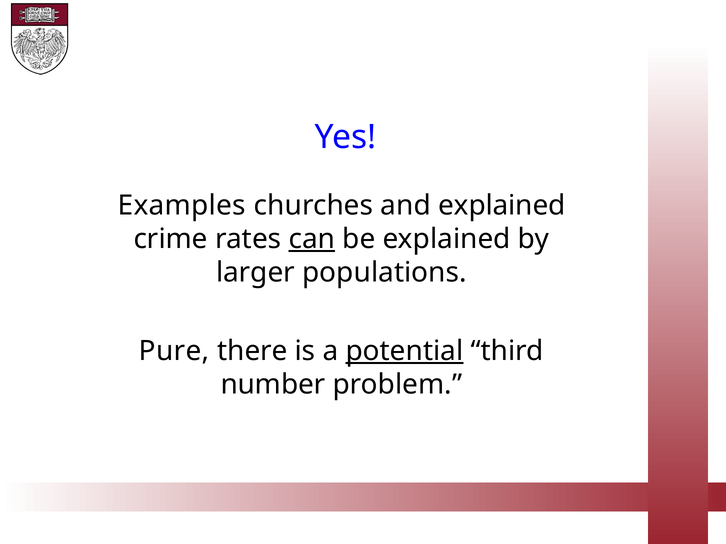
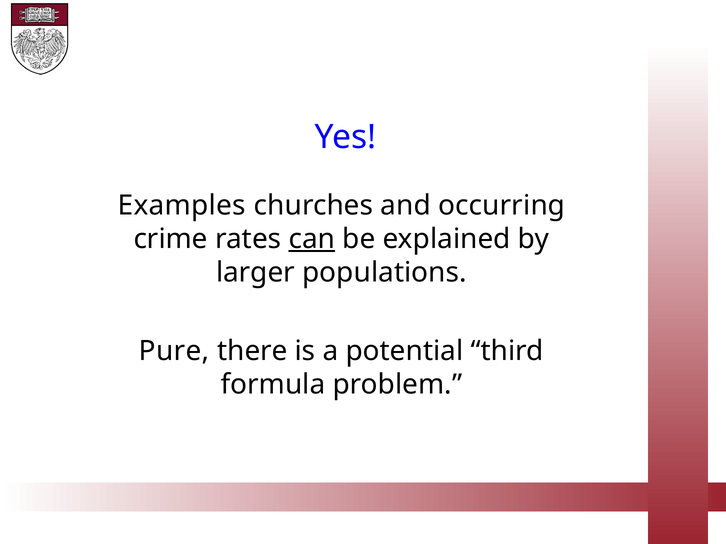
and explained: explained -> occurring
potential underline: present -> none
number: number -> formula
